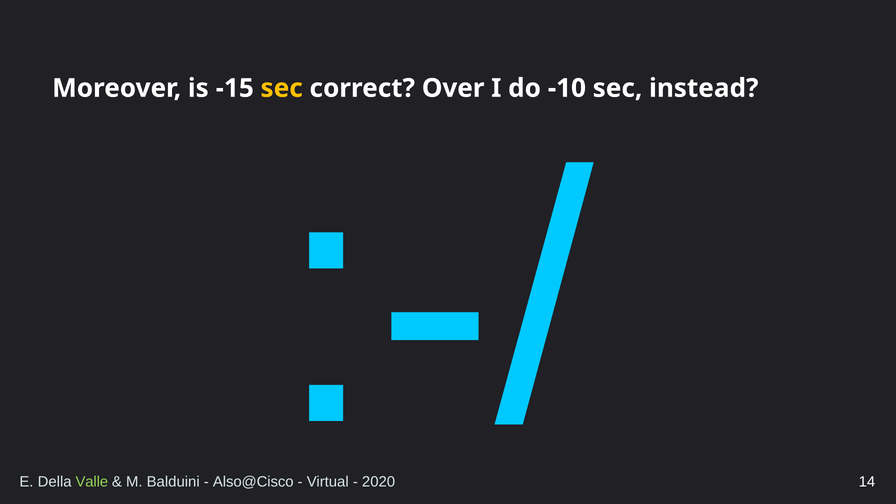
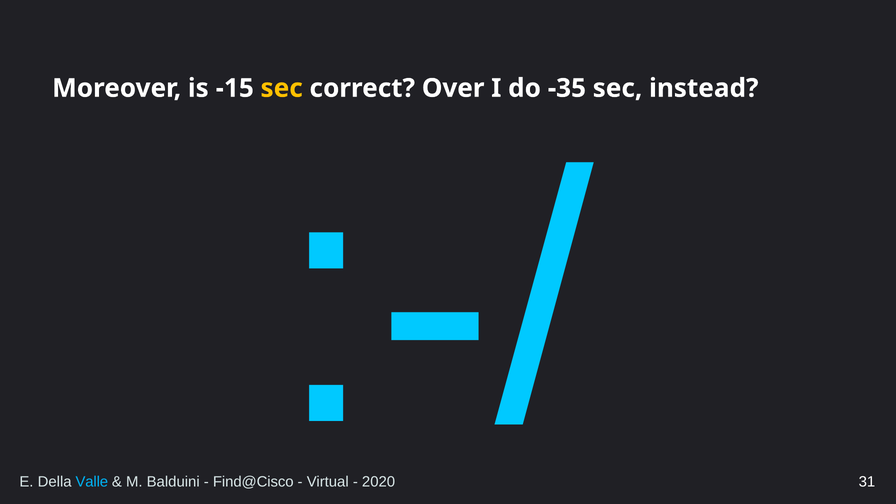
-10: -10 -> -35
Valle colour: light green -> light blue
Also@Cisco: Also@Cisco -> Find@Cisco
14: 14 -> 31
